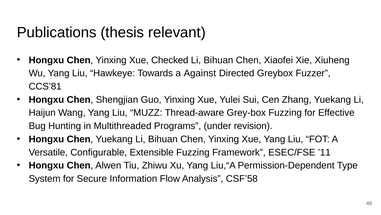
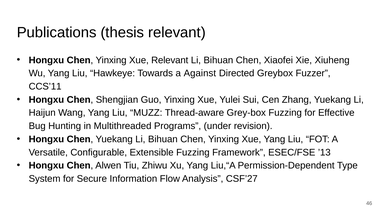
Xue Checked: Checked -> Relevant
CCS’81: CCS’81 -> CCS’11
’11: ’11 -> ’13
CSF’58: CSF’58 -> CSF’27
